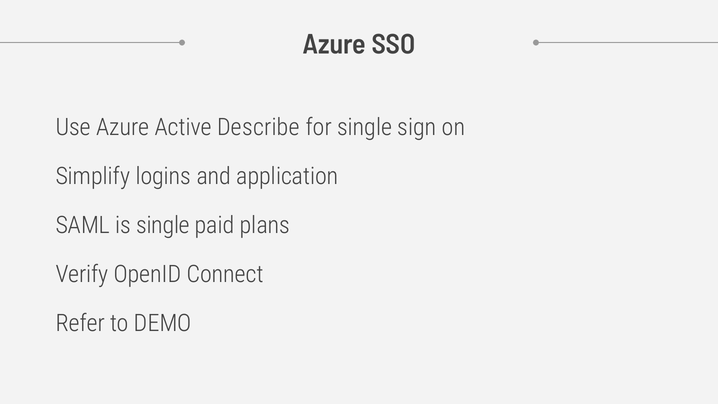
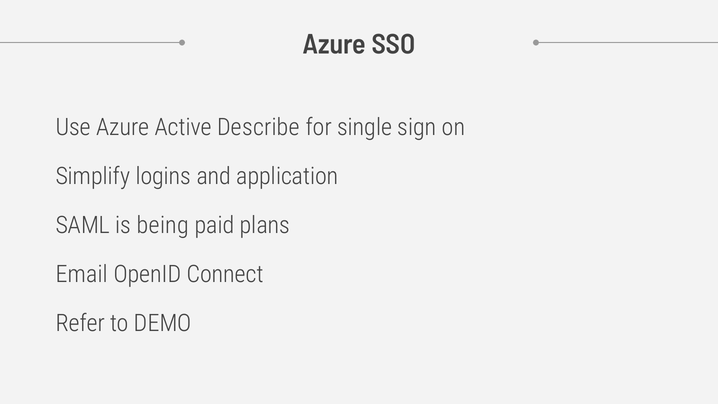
is single: single -> being
Verify: Verify -> Email
